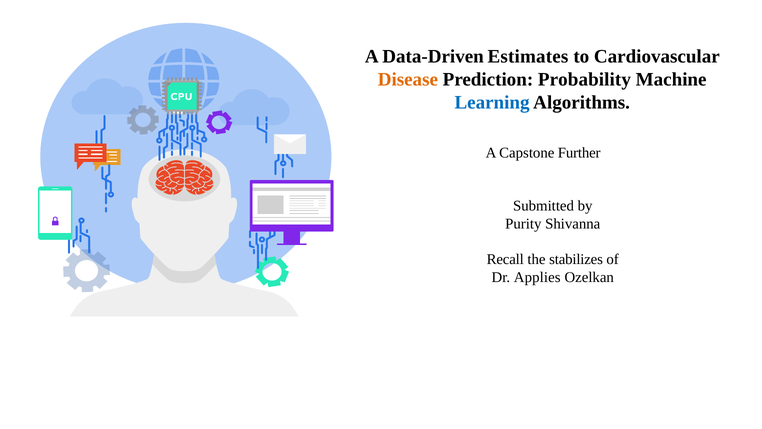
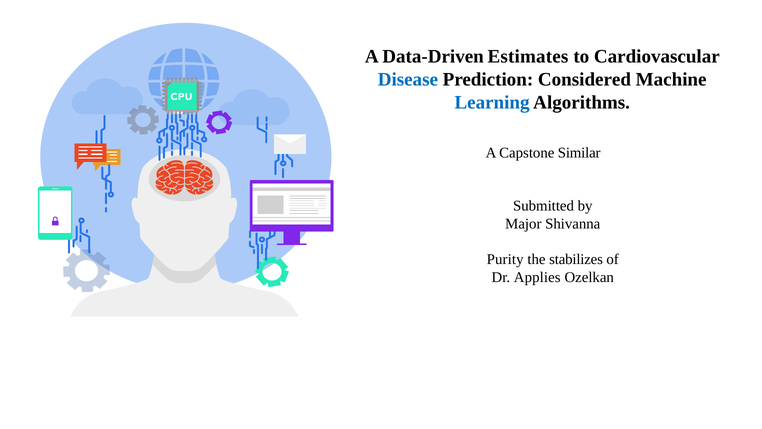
Disease colour: orange -> blue
Probability: Probability -> Considered
Further: Further -> Similar
Purity: Purity -> Major
Recall: Recall -> Purity
